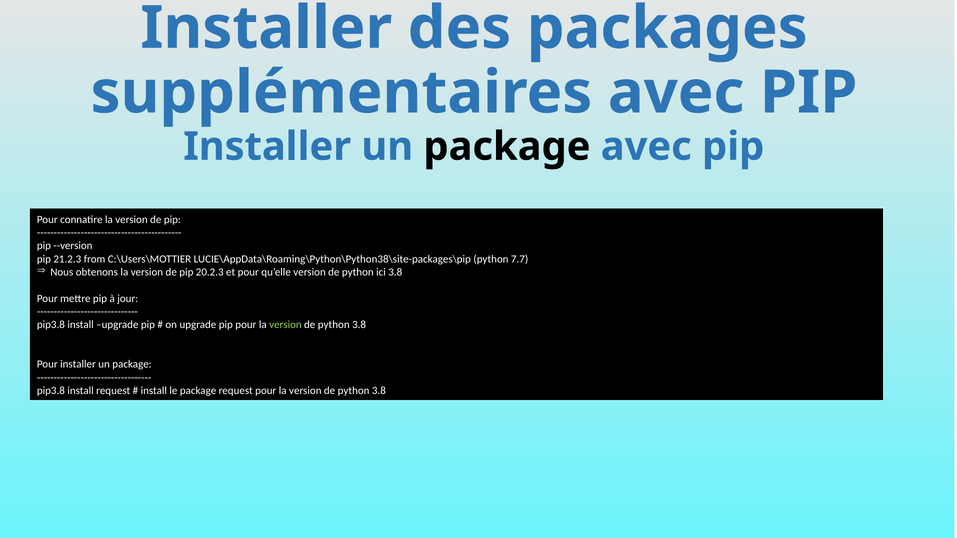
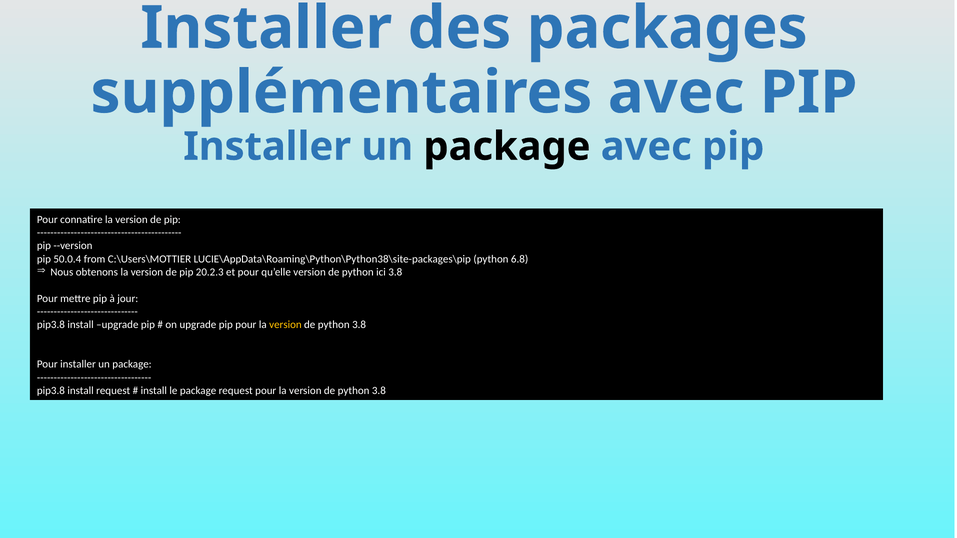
21.2.3: 21.2.3 -> 50.0.4
7.7: 7.7 -> 6.8
version at (285, 325) colour: light green -> yellow
